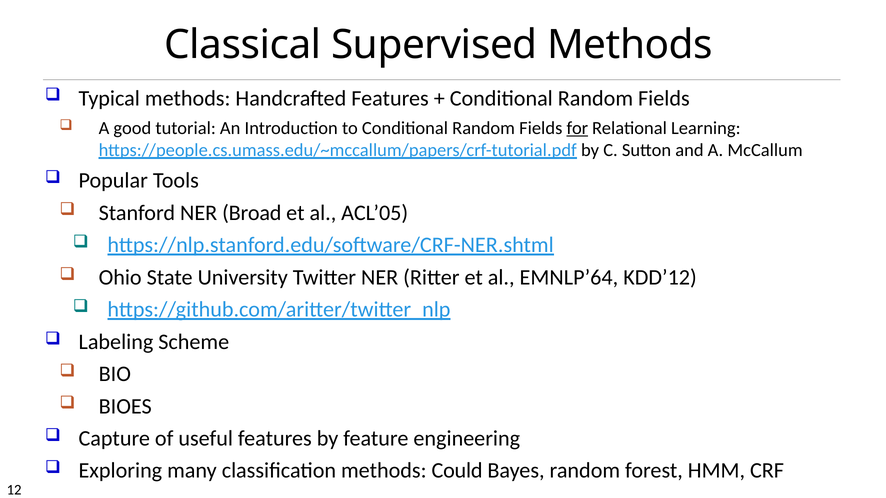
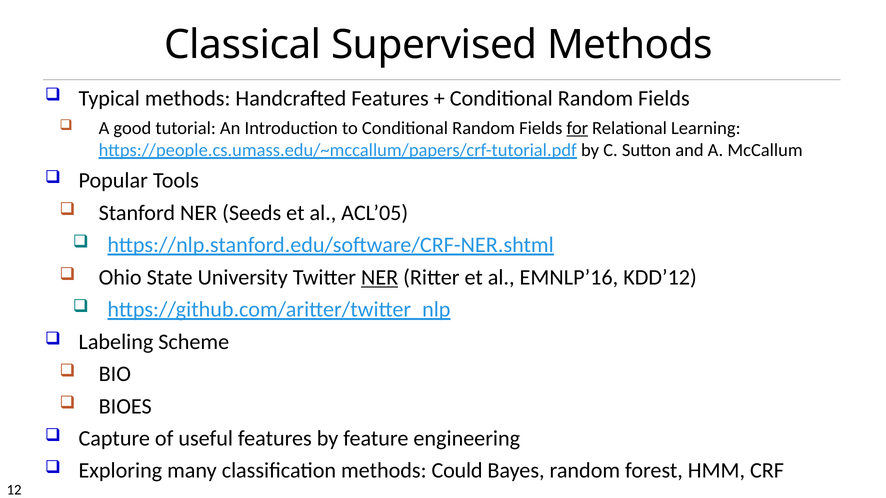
Broad: Broad -> Seeds
NER at (380, 278) underline: none -> present
EMNLP’64: EMNLP’64 -> EMNLP’16
